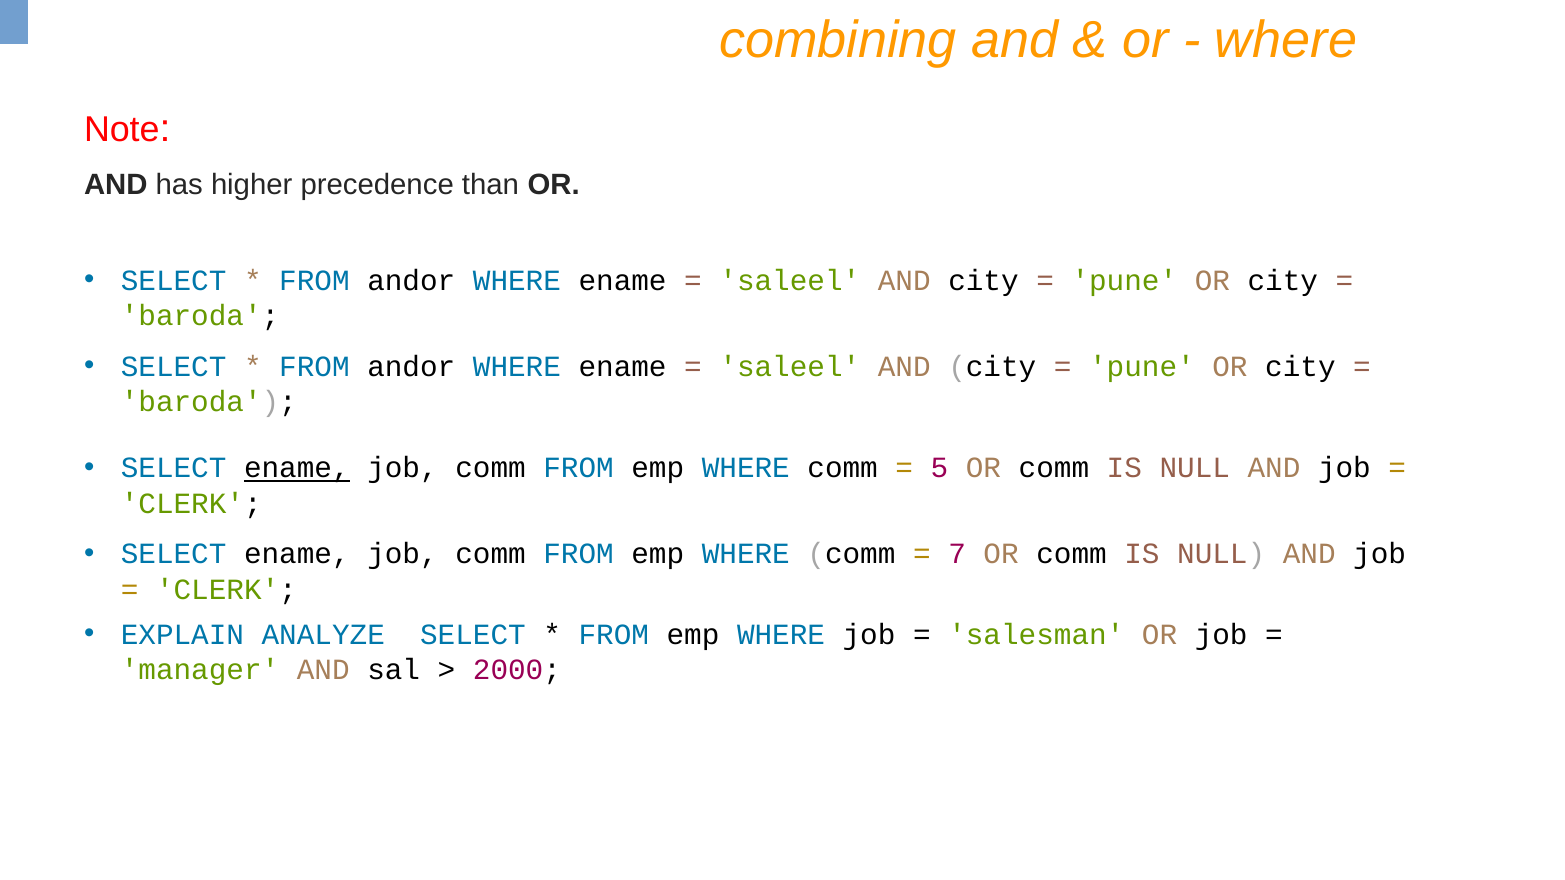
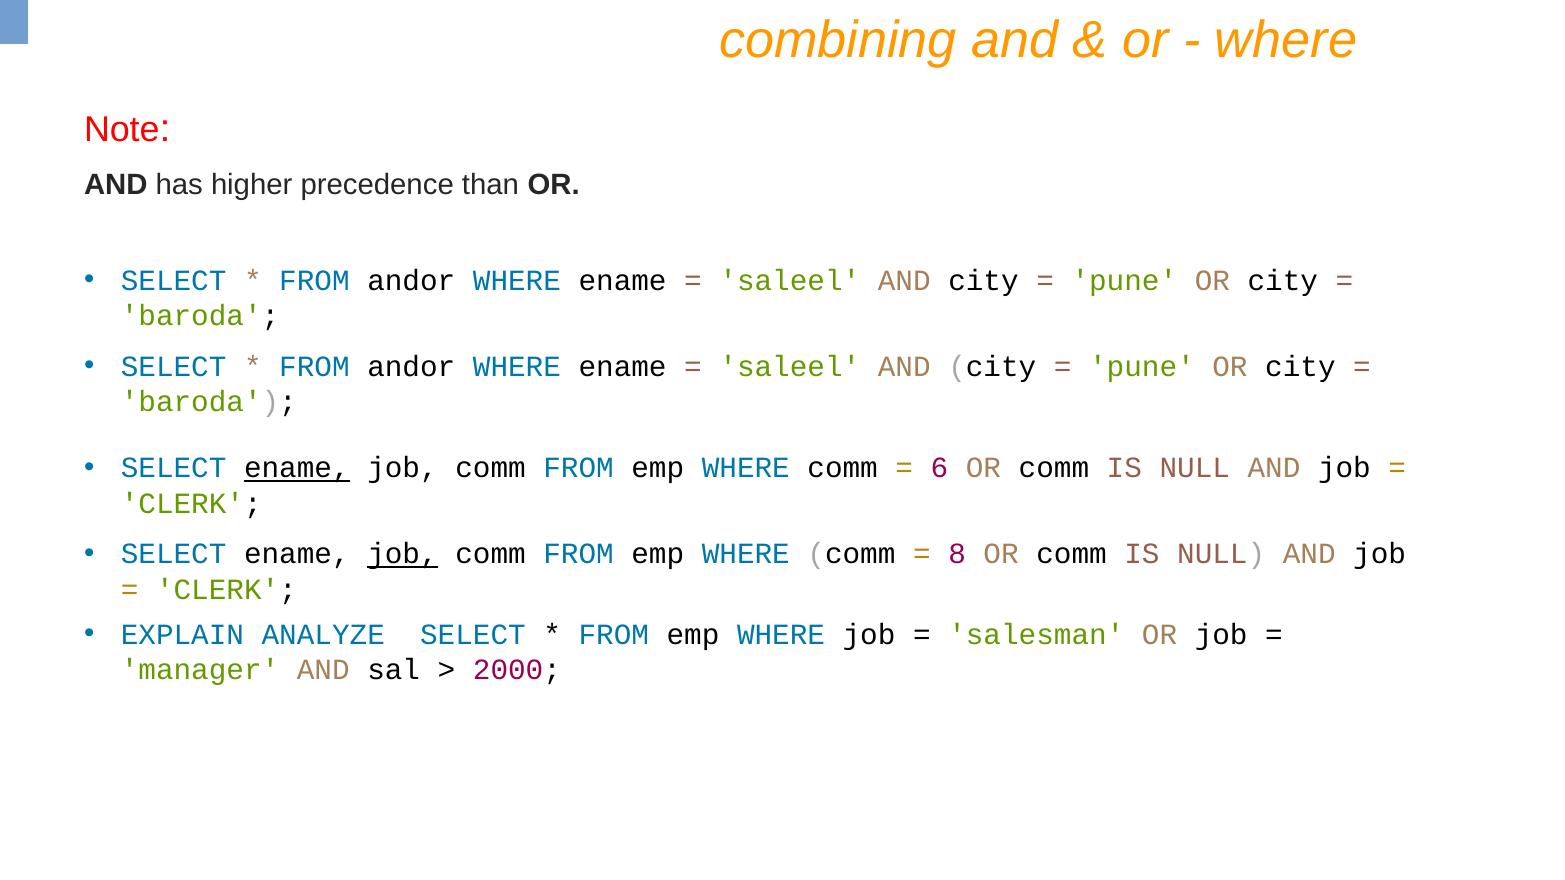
5: 5 -> 6
job at (402, 554) underline: none -> present
7: 7 -> 8
